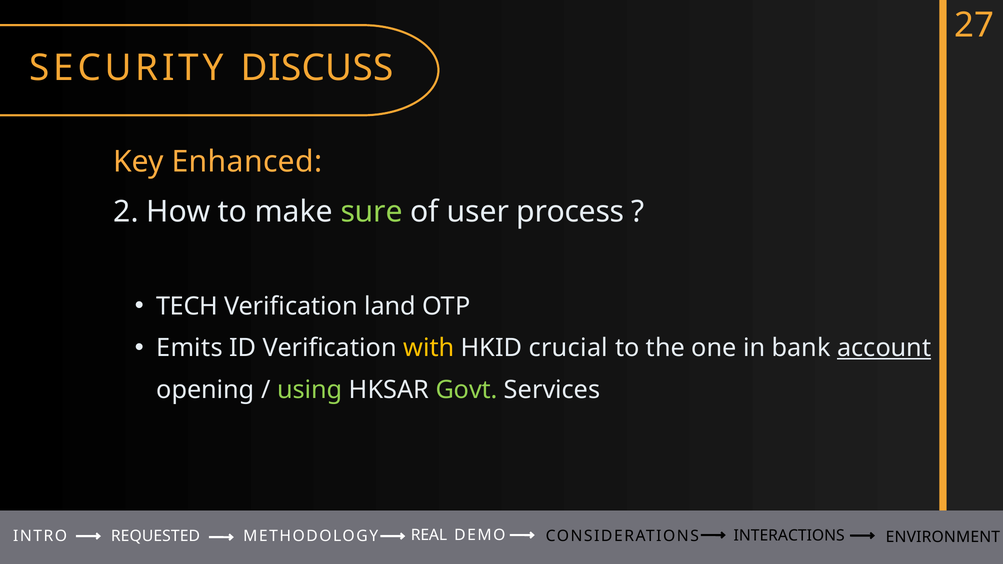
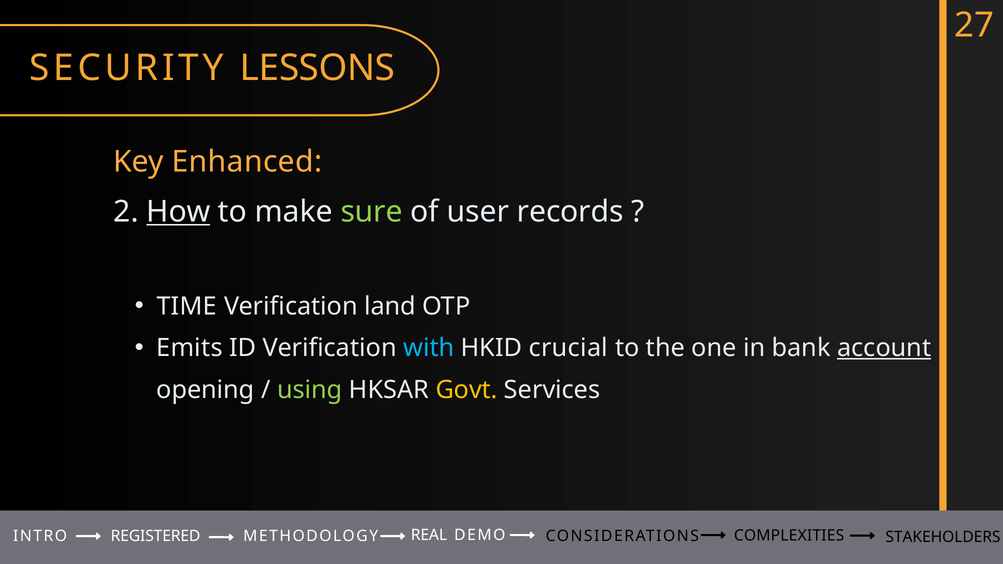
DISCUSS: DISCUSS -> LESSONS
How underline: none -> present
process: process -> records
TECH: TECH -> TIME
with colour: yellow -> light blue
Govt colour: light green -> yellow
REQUESTED: REQUESTED -> REGISTERED
INTERACTIONS: INTERACTIONS -> COMPLEXITIES
ENVIRONMENT: ENVIRONMENT -> STAKEHOLDERS
